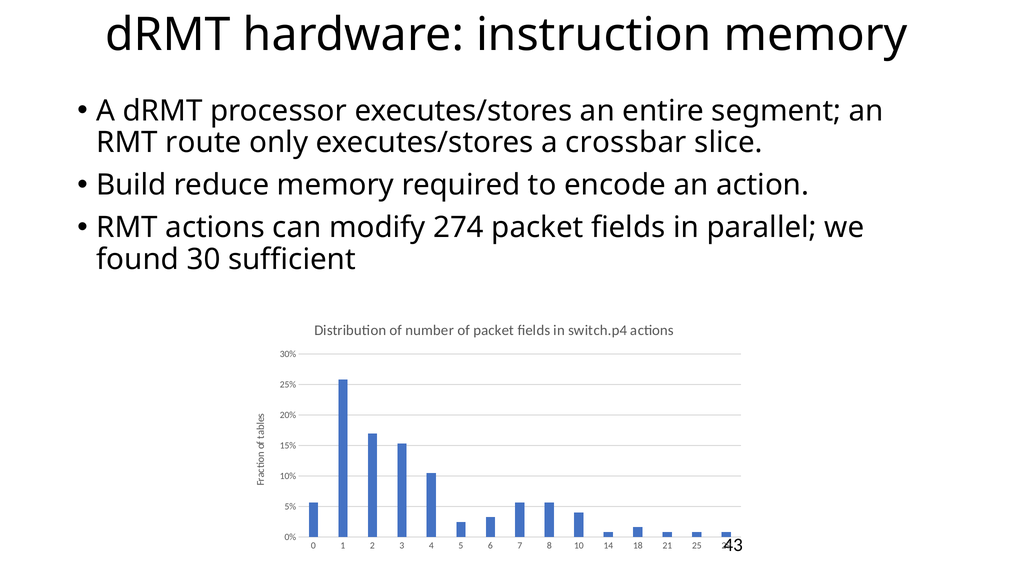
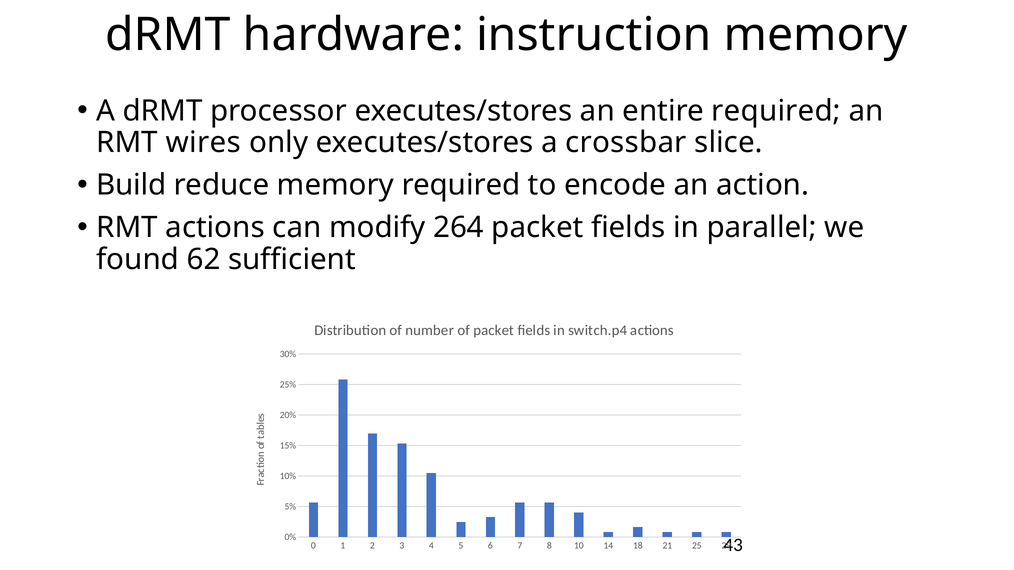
entire segment: segment -> required
route: route -> wires
274: 274 -> 264
30: 30 -> 62
